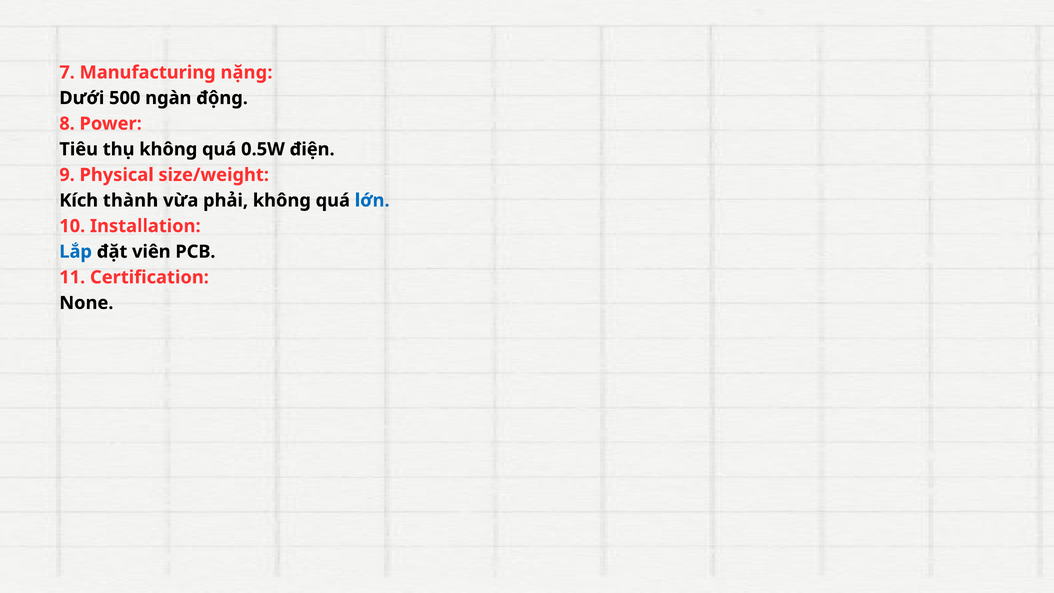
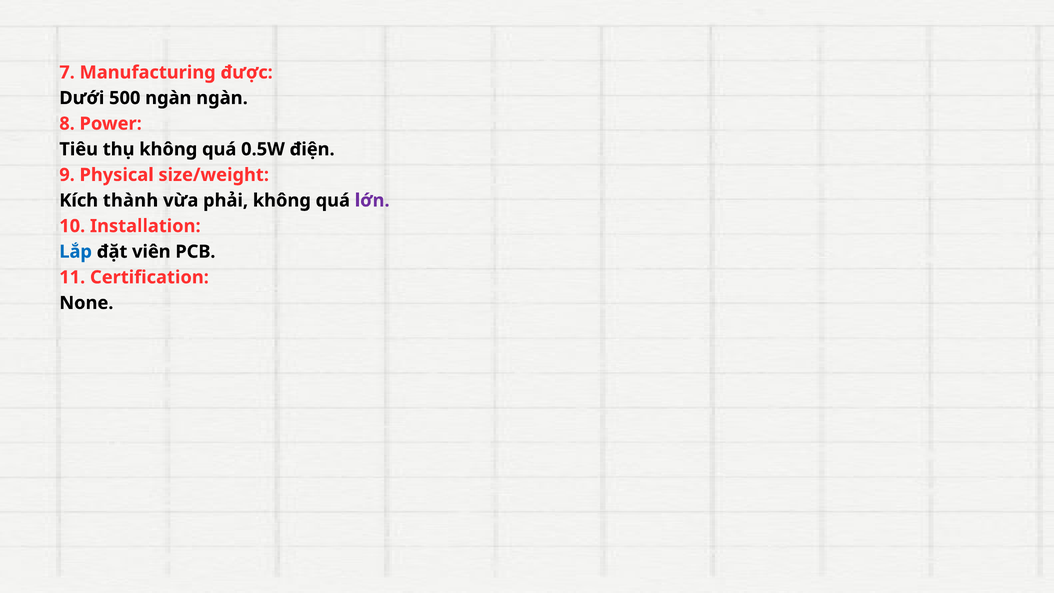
nặng: nặng -> được
ngàn động: động -> ngàn
lớn colour: blue -> purple
